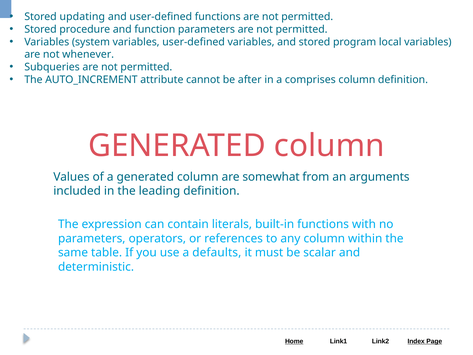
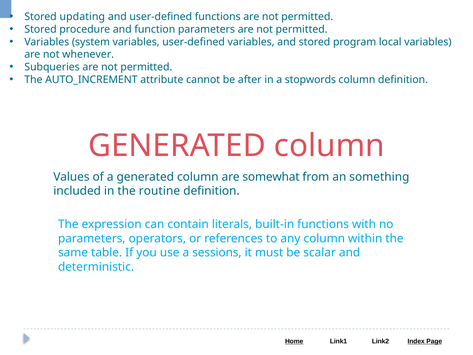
comprises: comprises -> stopwords
arguments: arguments -> something
leading: leading -> routine
defaults: defaults -> sessions
